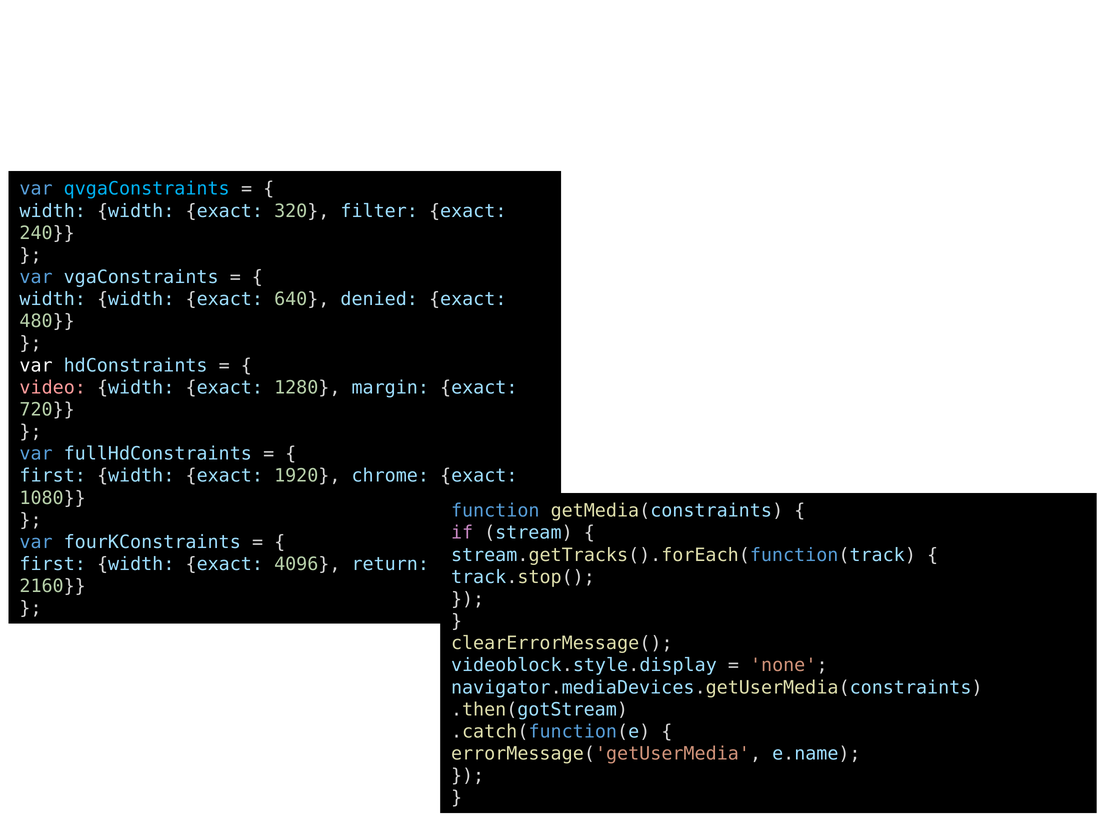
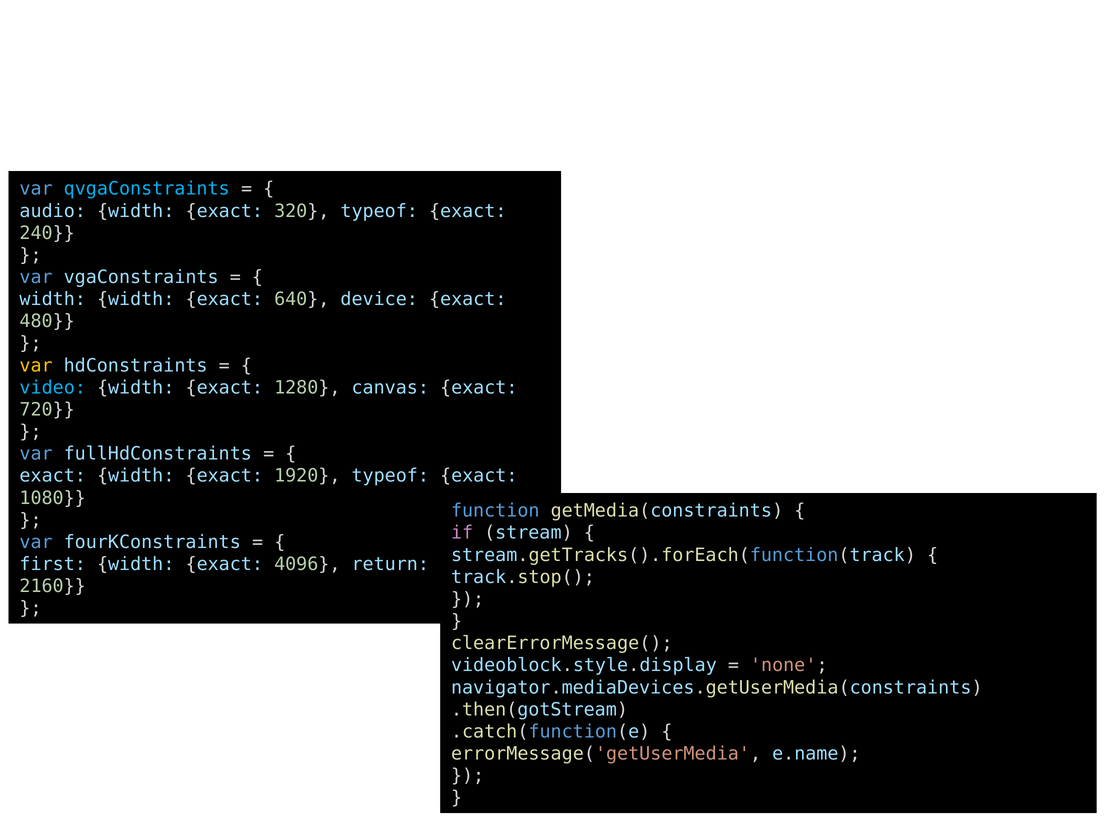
width at (53, 211): width -> audio
320 filter: filter -> typeof
denied: denied -> device
var at (36, 366) colour: white -> yellow
video colour: pink -> light blue
margin: margin -> canvas
first at (53, 476): first -> exact
1920 chrome: chrome -> typeof
